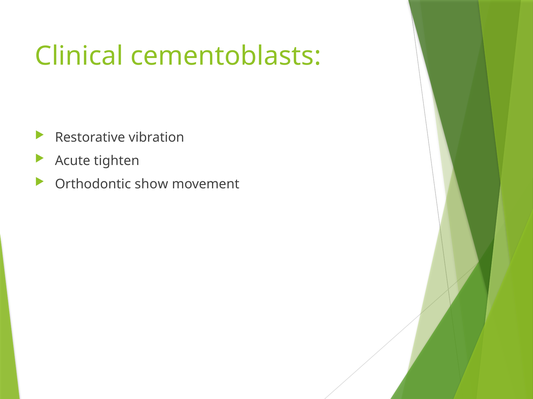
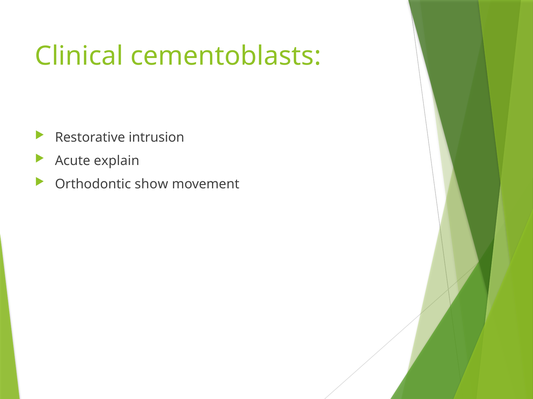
vibration: vibration -> intrusion
tighten: tighten -> explain
